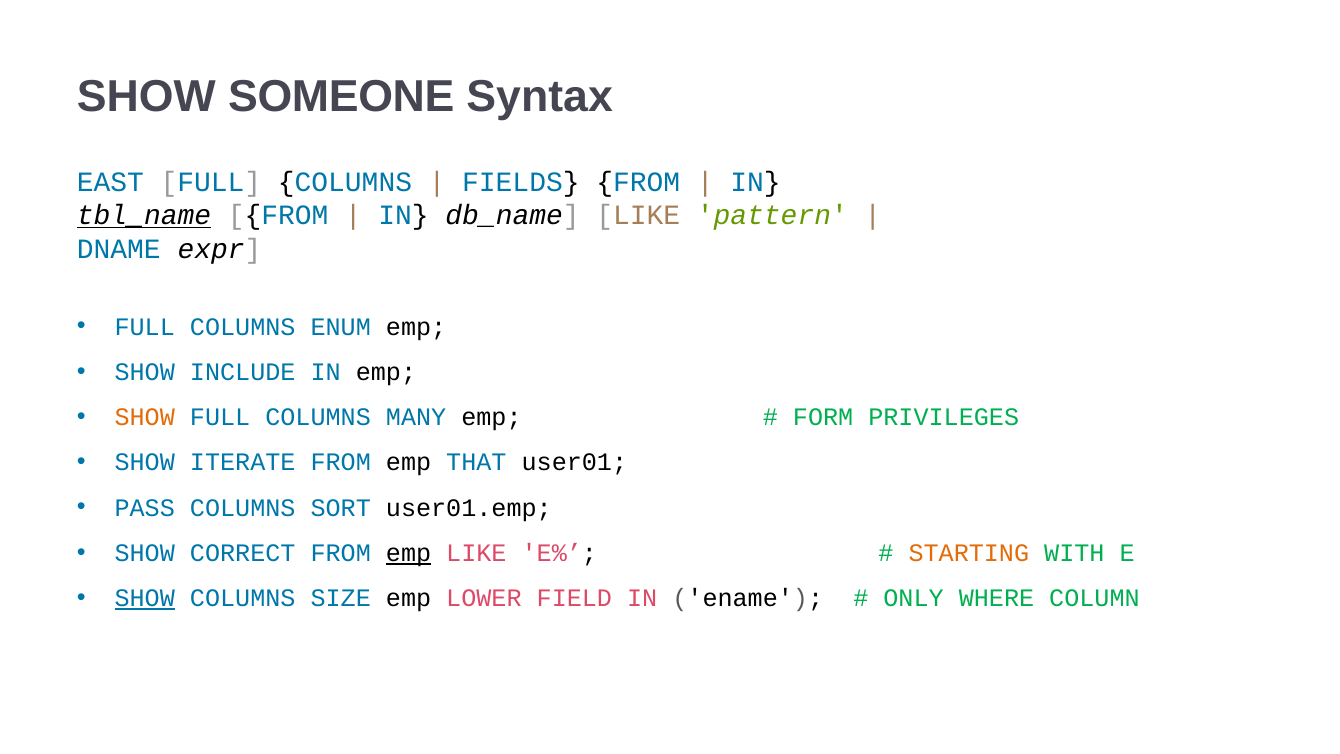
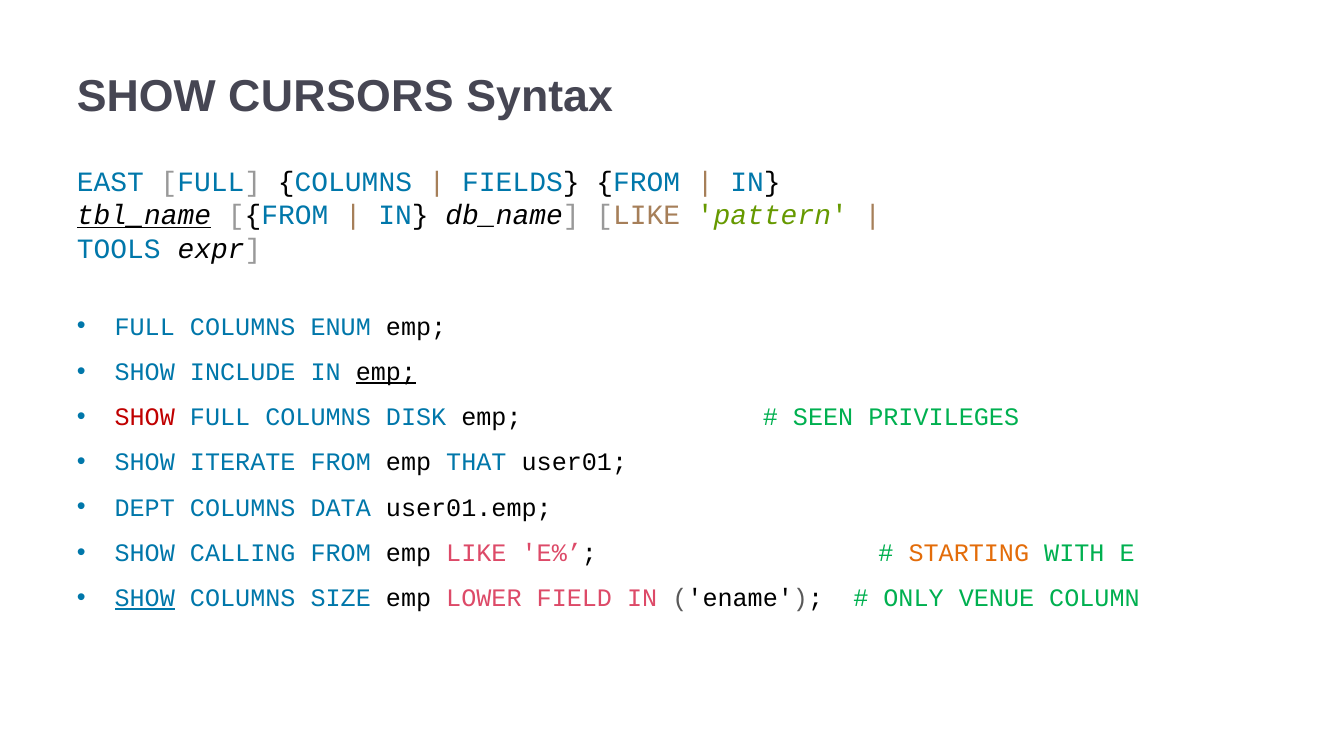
SOMEONE: SOMEONE -> CURSORS
DNAME: DNAME -> TOOLS
emp at (386, 372) underline: none -> present
SHOW at (145, 417) colour: orange -> red
MANY: MANY -> DISK
FORM: FORM -> SEEN
PASS: PASS -> DEPT
SORT: SORT -> DATA
CORRECT: CORRECT -> CALLING
emp at (409, 553) underline: present -> none
WHERE: WHERE -> VENUE
